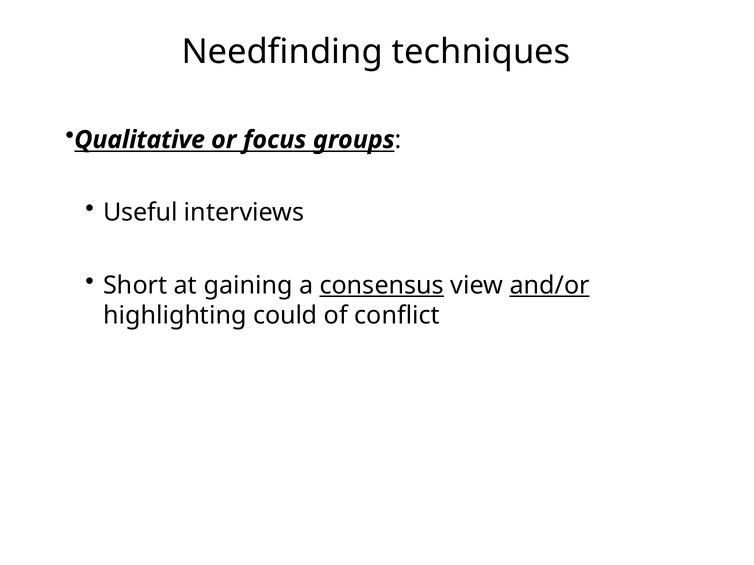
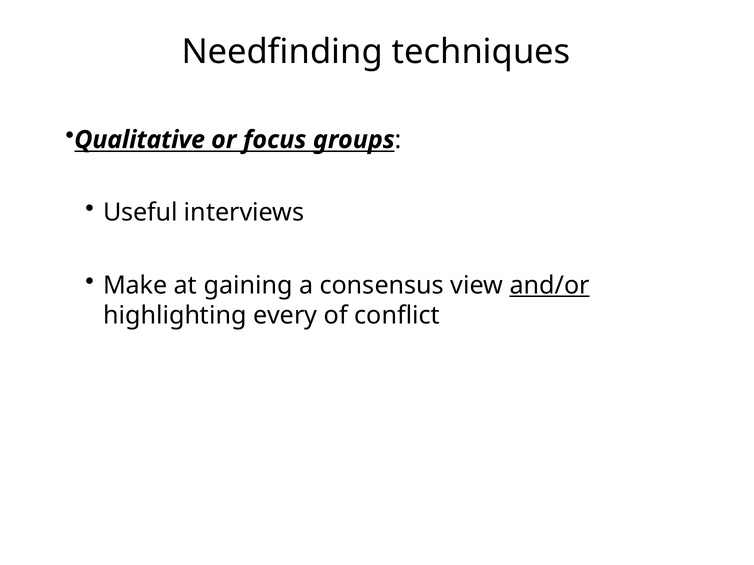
Short: Short -> Make
consensus underline: present -> none
could: could -> every
